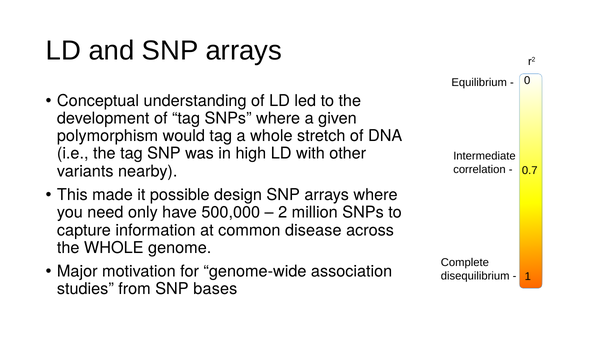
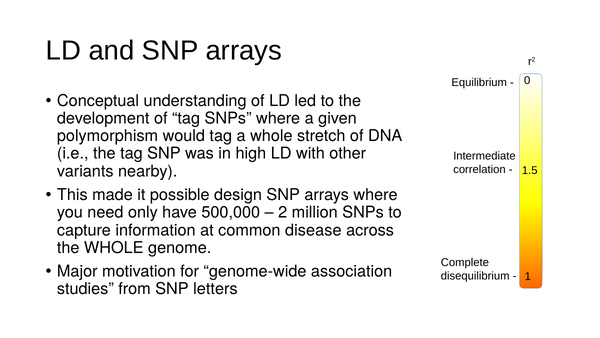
0.7: 0.7 -> 1.5
bases: bases -> letters
